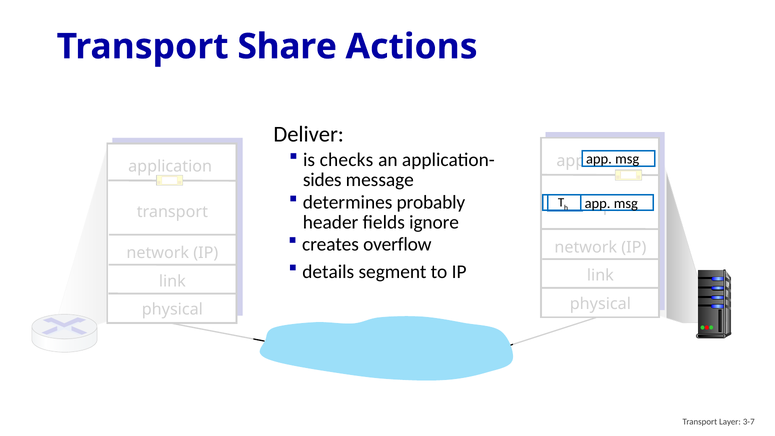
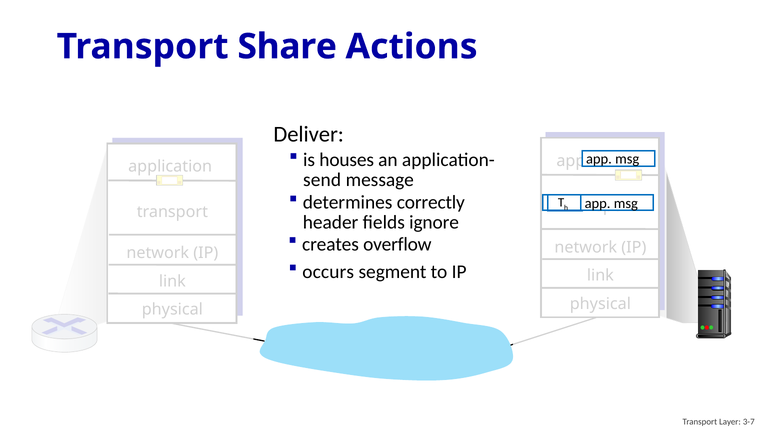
checks: checks -> houses
sides: sides -> send
probably: probably -> correctly
details: details -> occurs
